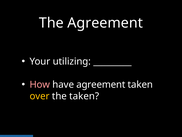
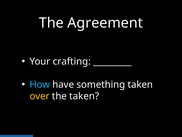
utilizing: utilizing -> crafting
How colour: pink -> light blue
have agreement: agreement -> something
